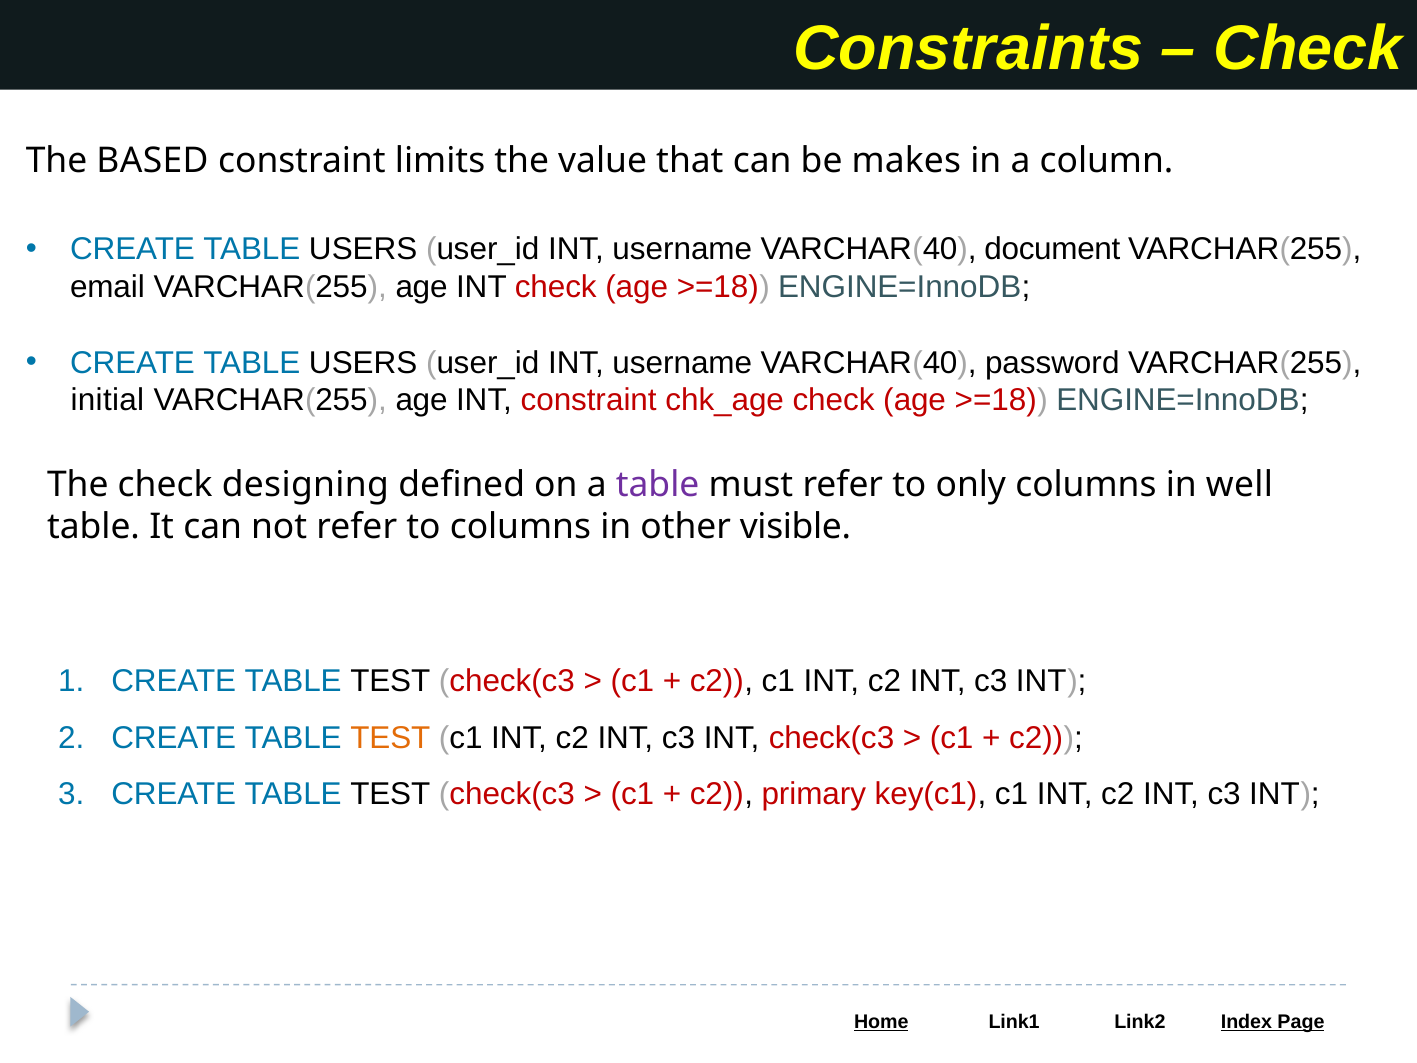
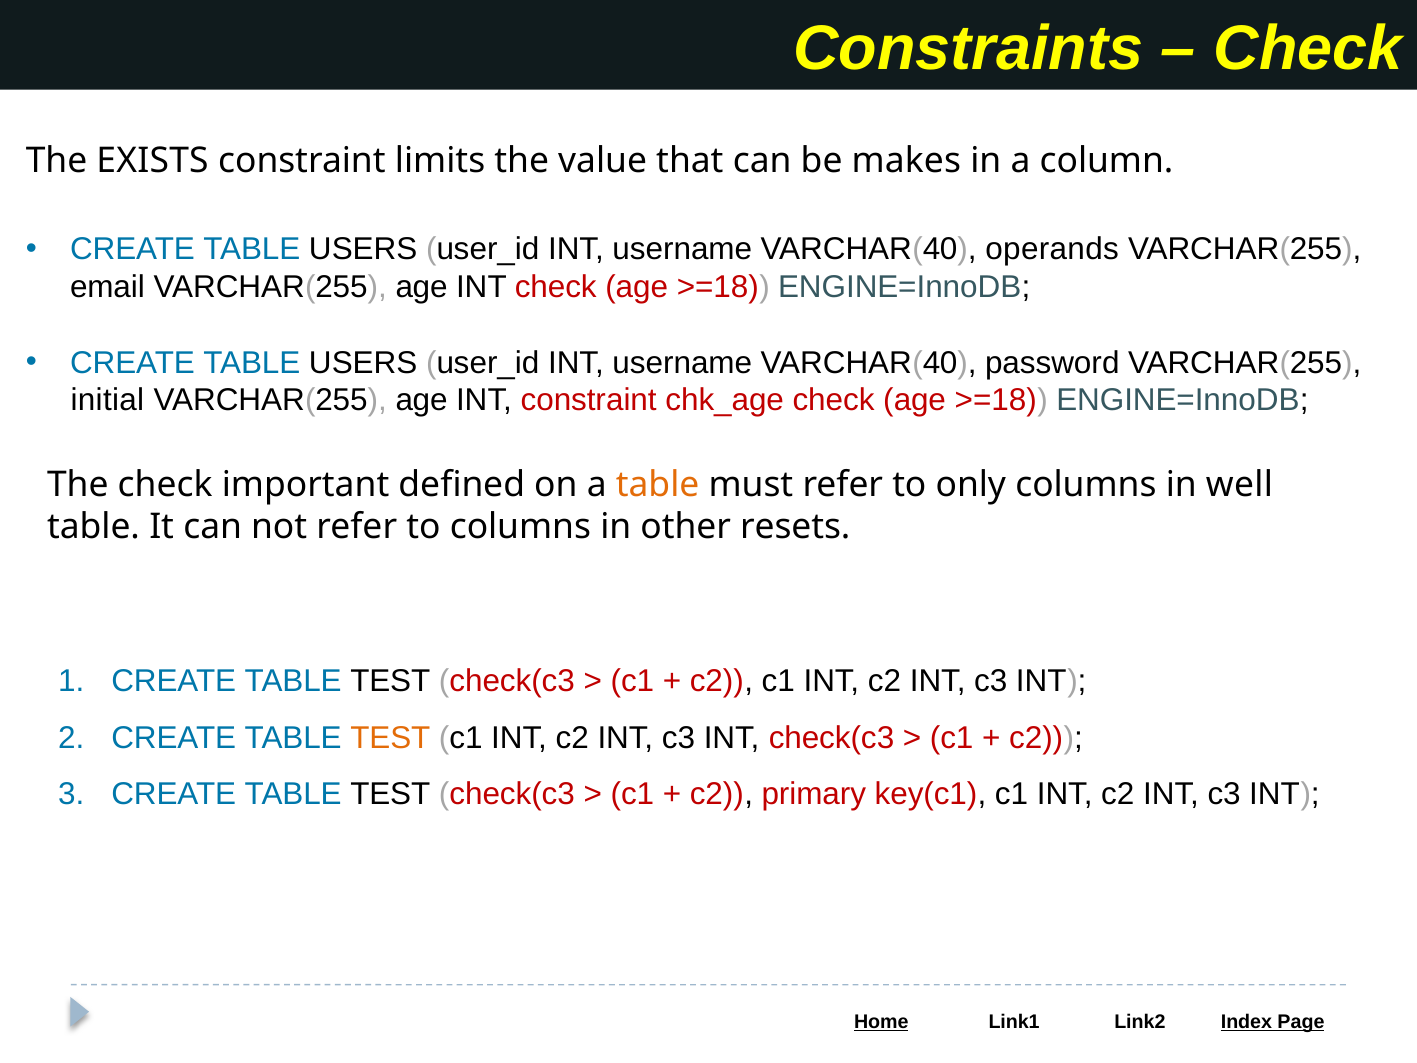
BASED: BASED -> EXISTS
document: document -> operands
designing: designing -> important
table at (658, 485) colour: purple -> orange
visible: visible -> resets
